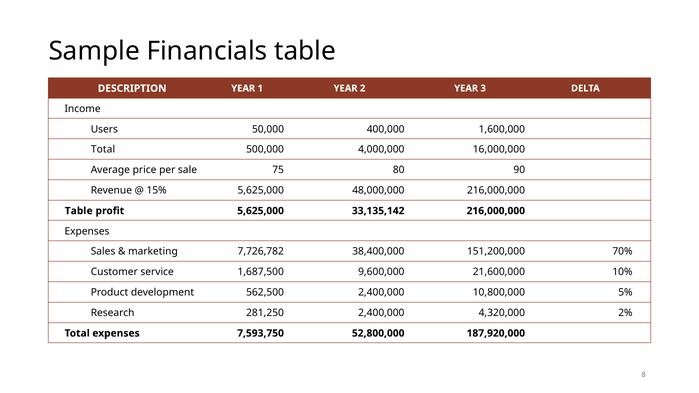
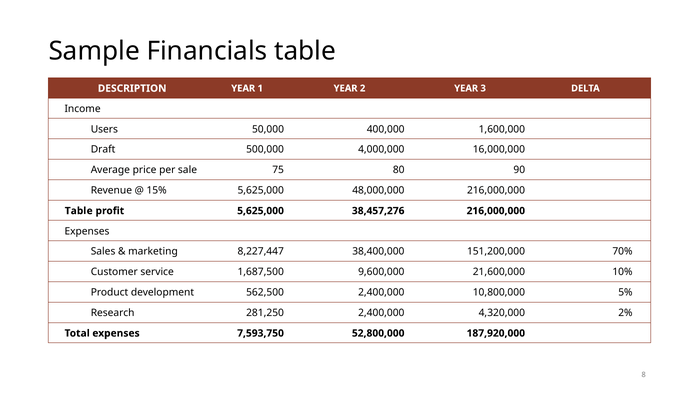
Total at (103, 150): Total -> Draft
33,135,142: 33,135,142 -> 38,457,276
7,726,782: 7,726,782 -> 8,227,447
